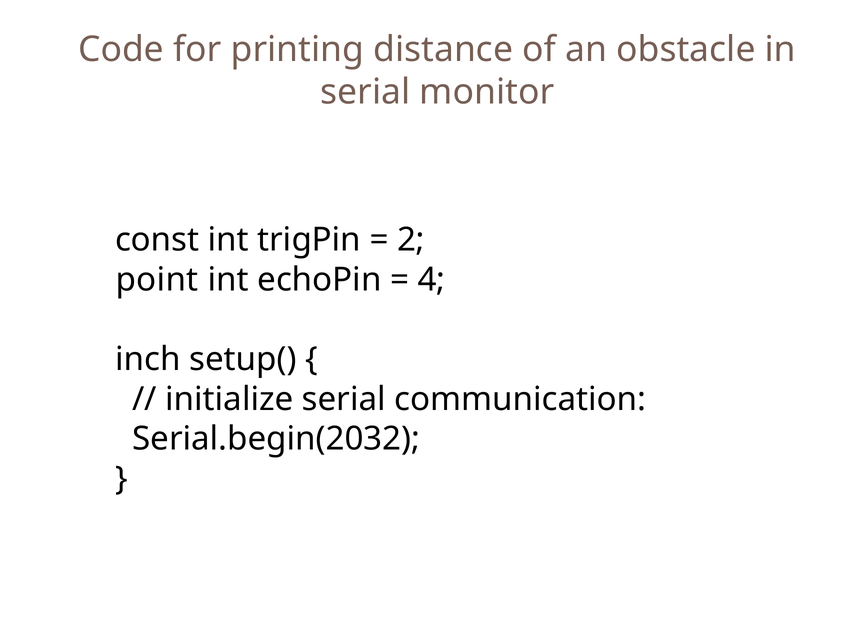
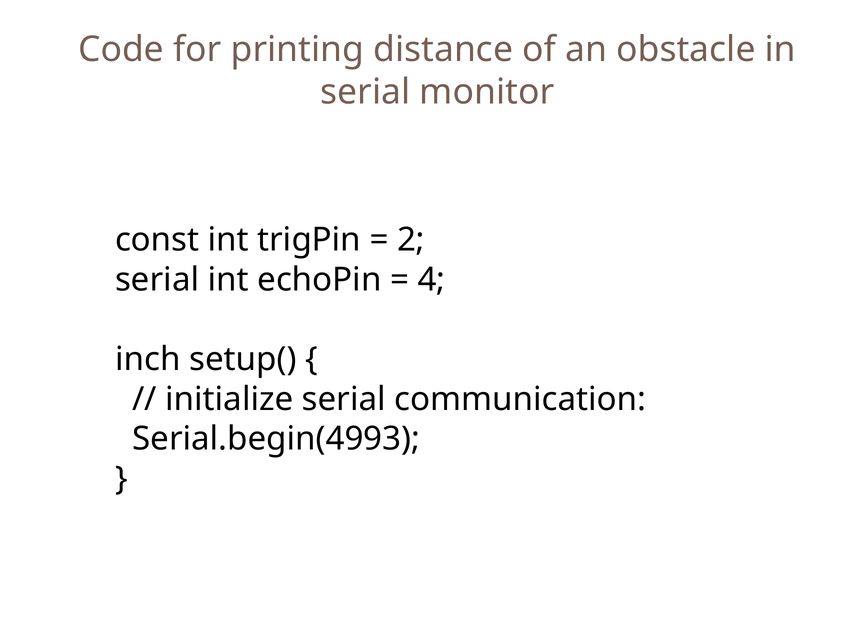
point at (157, 279): point -> serial
Serial.begin(2032: Serial.begin(2032 -> Serial.begin(4993
